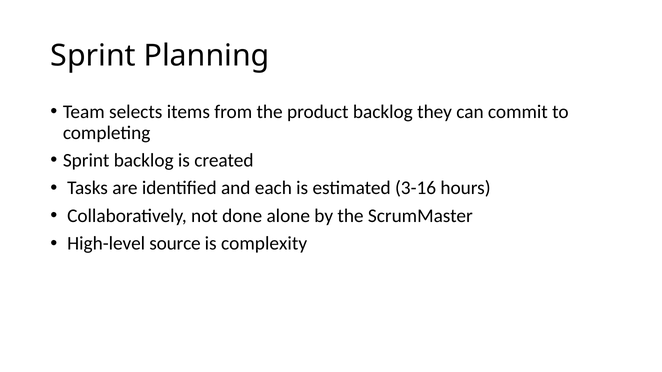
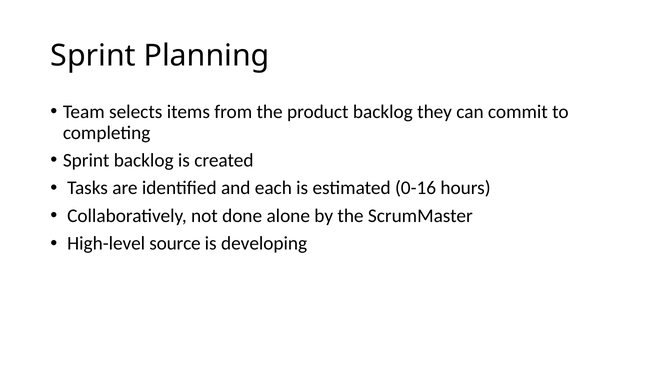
3-16: 3-16 -> 0-16
complexity: complexity -> developing
